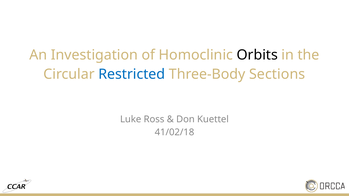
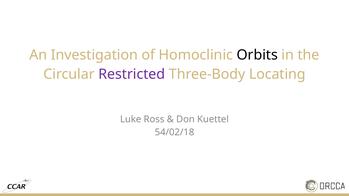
Restricted colour: blue -> purple
Sections: Sections -> Locating
41/02/18: 41/02/18 -> 54/02/18
